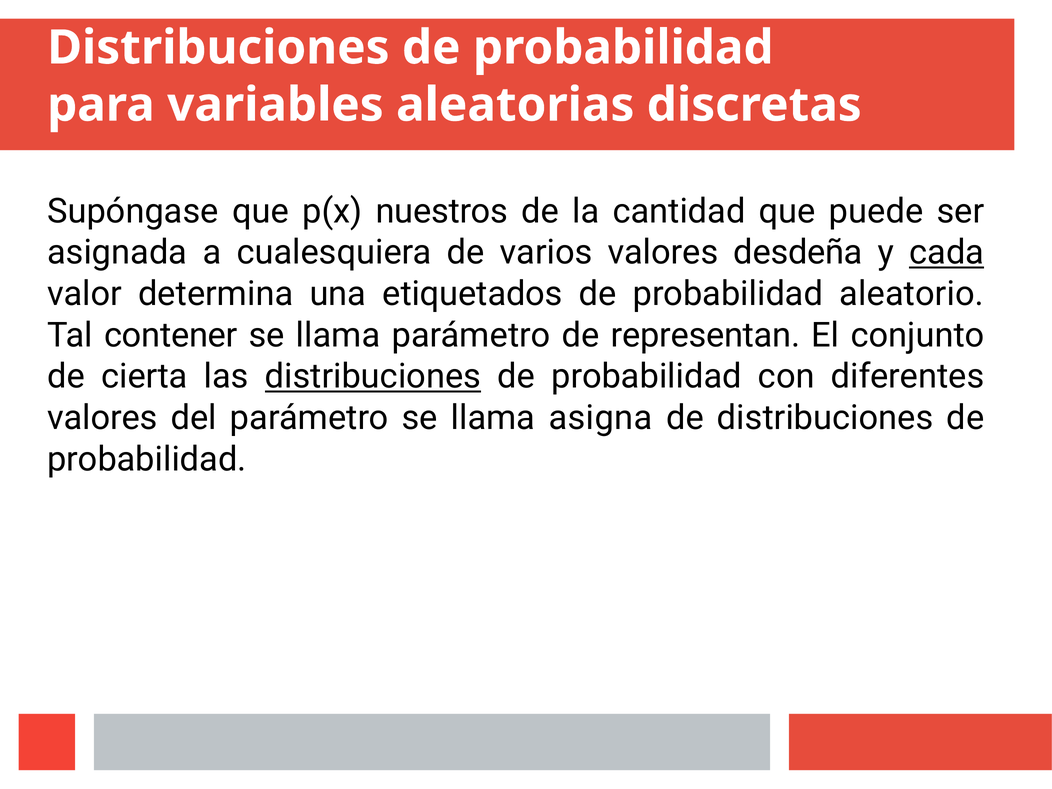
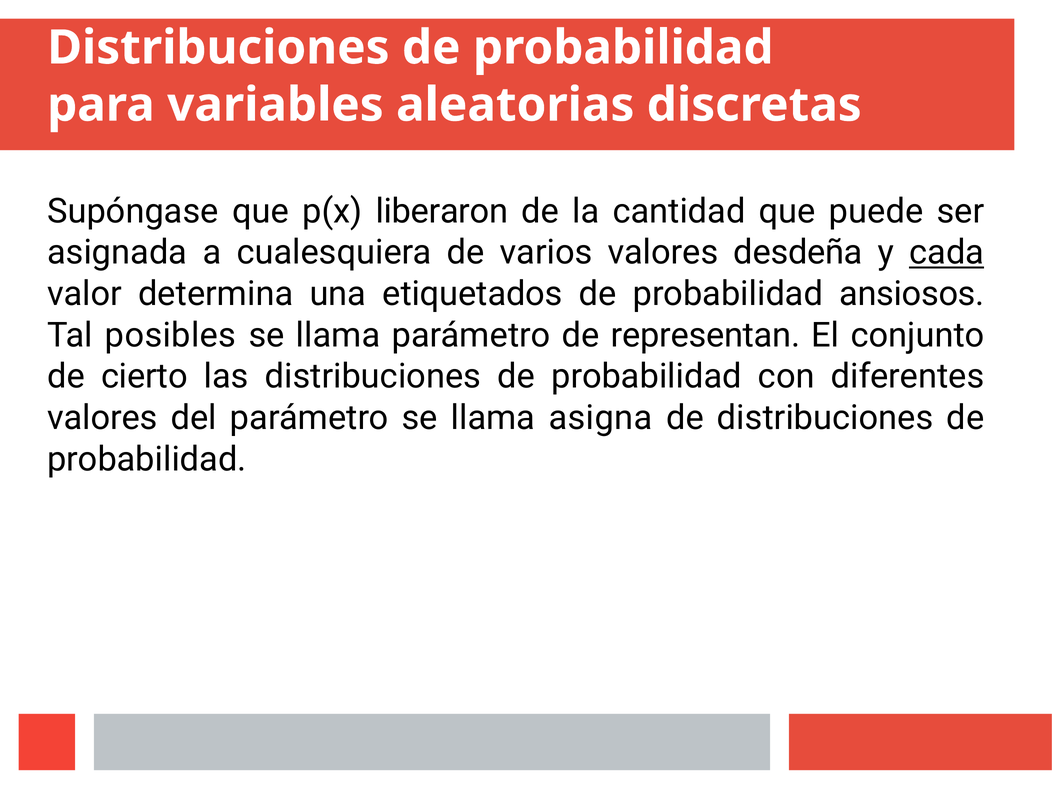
nuestros: nuestros -> liberaron
aleatorio: aleatorio -> ansiosos
contener: contener -> posibles
cierta: cierta -> cierto
distribuciones at (373, 377) underline: present -> none
